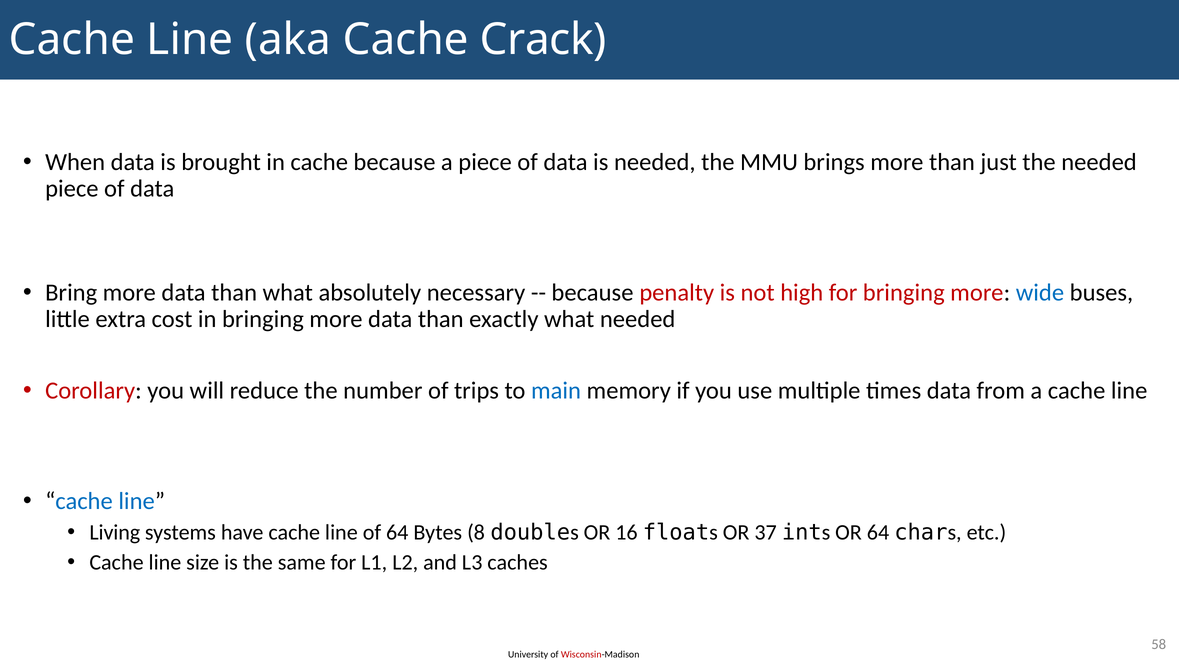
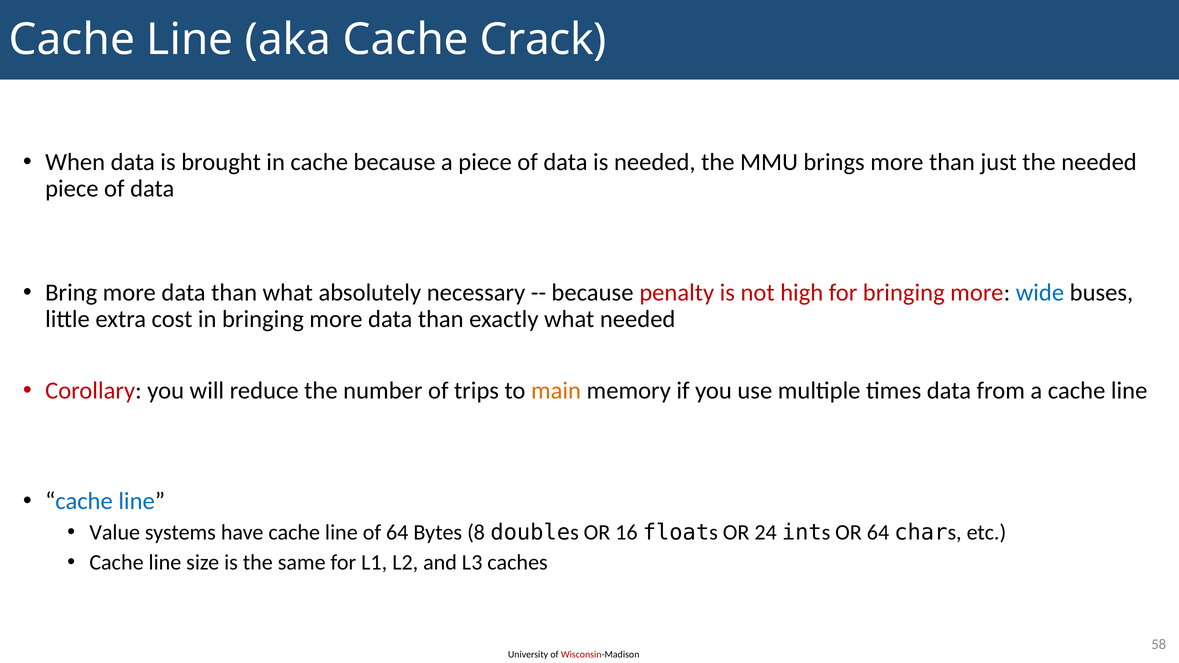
main colour: blue -> orange
Living: Living -> Value
37: 37 -> 24
